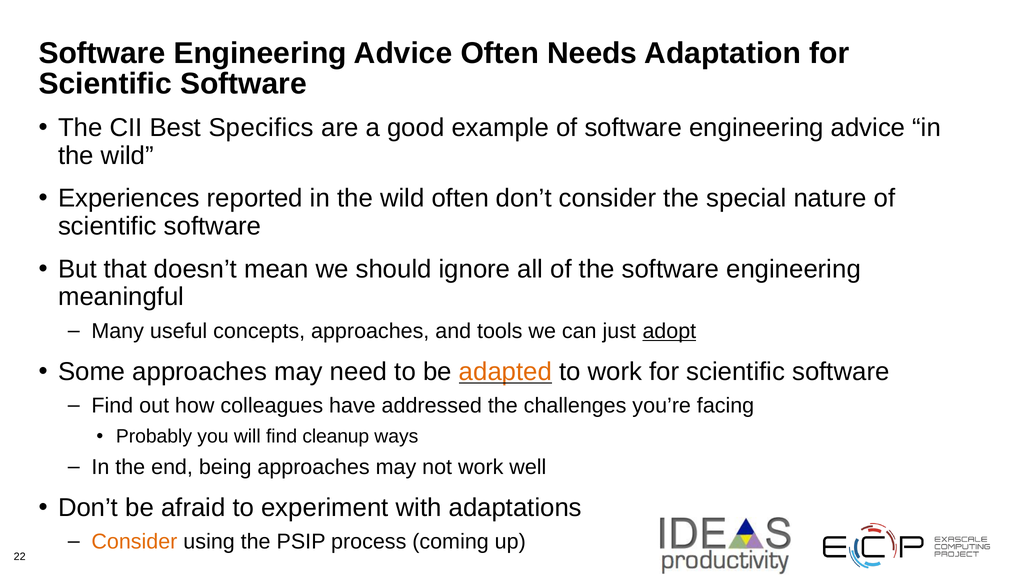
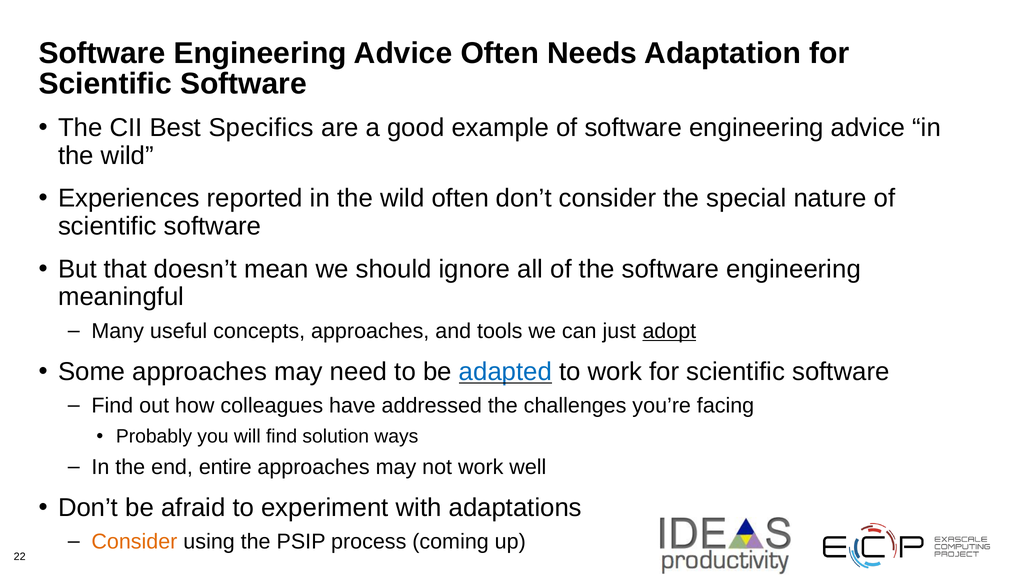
adapted colour: orange -> blue
cleanup: cleanup -> solution
being: being -> entire
